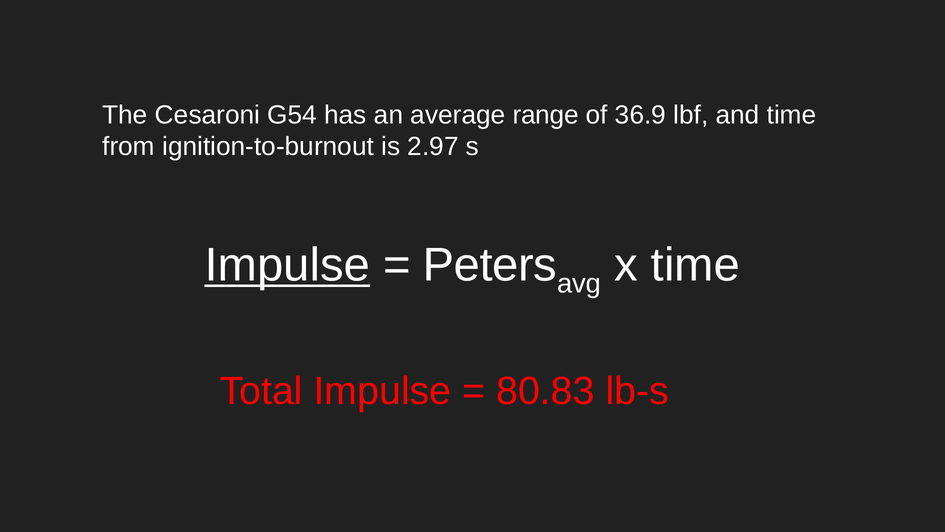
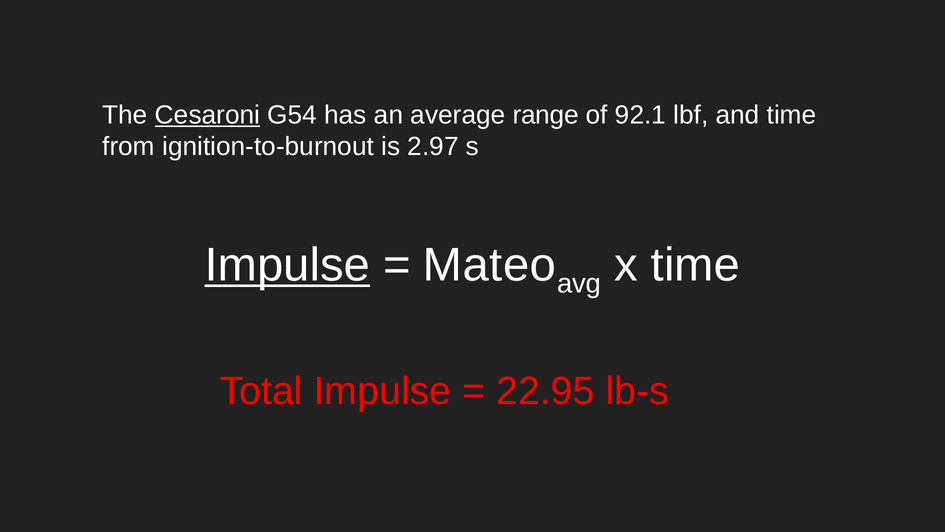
Cesaroni underline: none -> present
36.9: 36.9 -> 92.1
Peters: Peters -> Mateo
80.83: 80.83 -> 22.95
